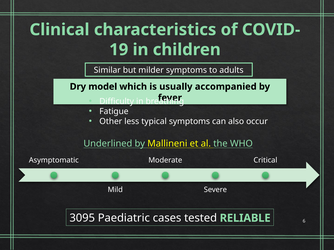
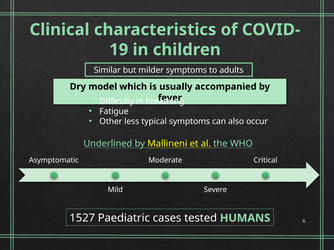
3095: 3095 -> 1527
RELIABLE: RELIABLE -> HUMANS
